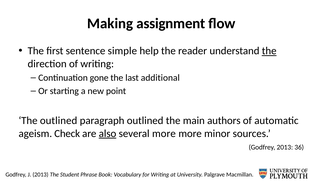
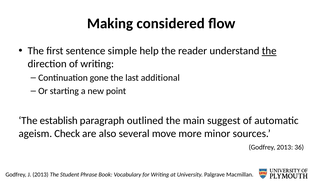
assignment: assignment -> considered
The outlined: outlined -> establish
authors: authors -> suggest
also underline: present -> none
several more: more -> move
